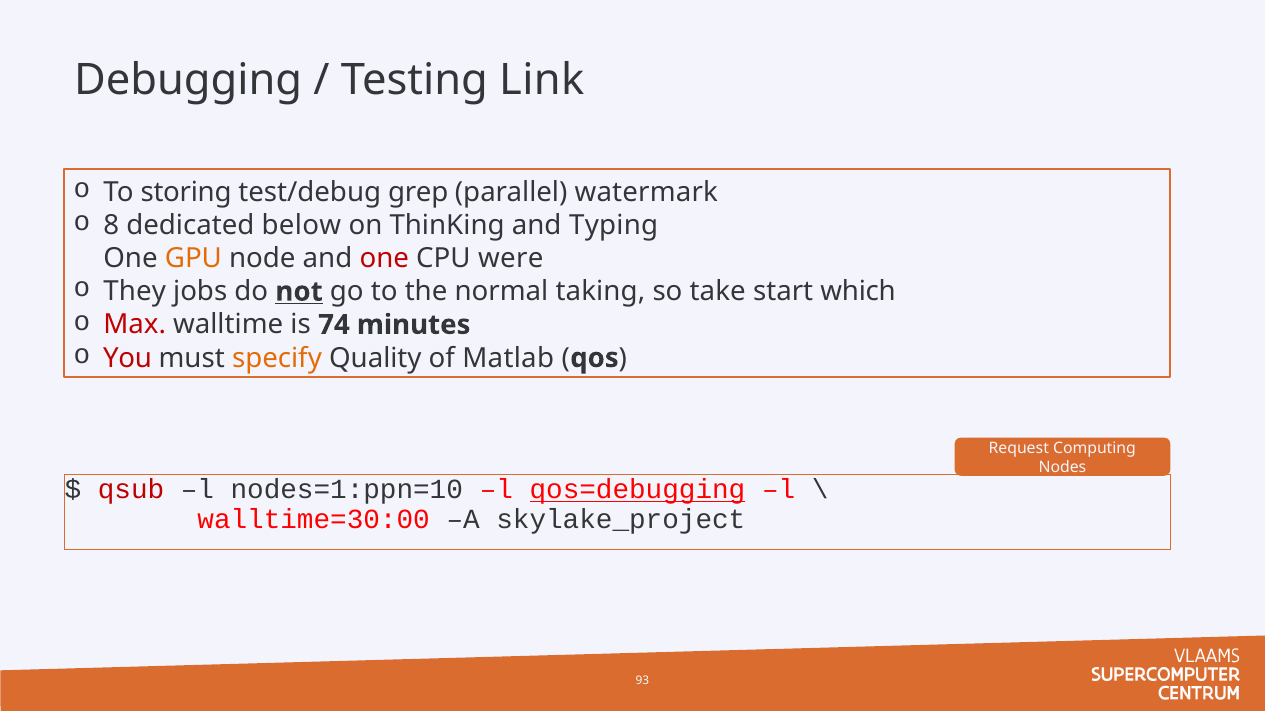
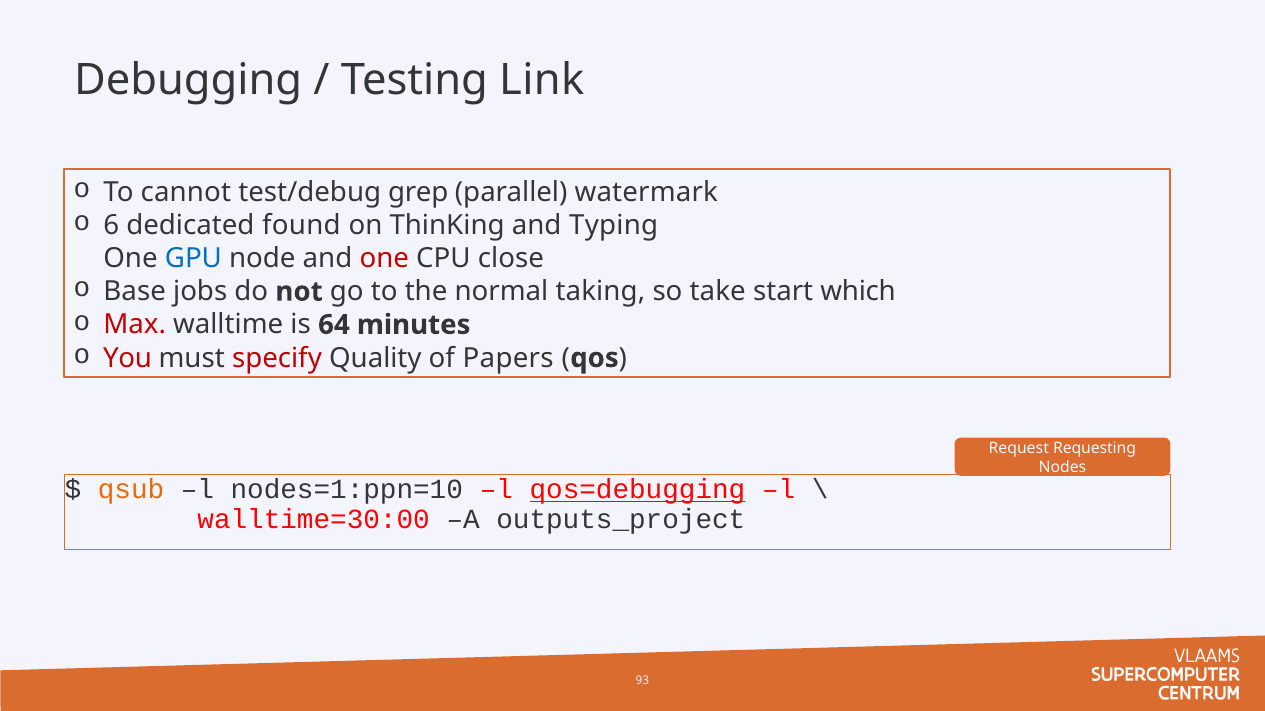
storing: storing -> cannot
8: 8 -> 6
below: below -> found
GPU colour: orange -> blue
were: were -> close
They: They -> Base
not underline: present -> none
74: 74 -> 64
specify colour: orange -> red
Matlab: Matlab -> Papers
Computing: Computing -> Requesting
qsub colour: red -> orange
skylake_project: skylake_project -> outputs_project
